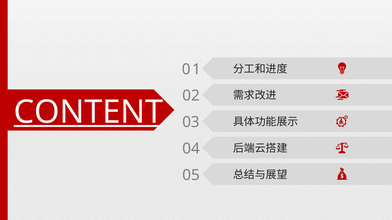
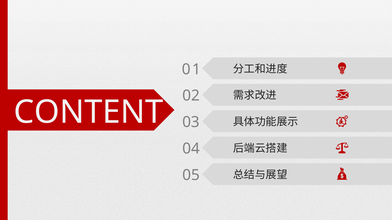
CONTENT underline: present -> none
